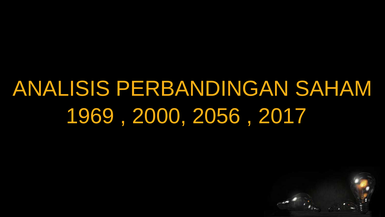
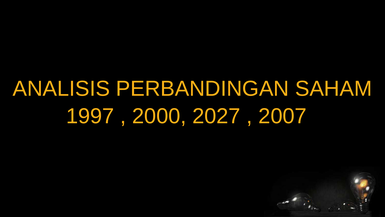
1969: 1969 -> 1997
2056: 2056 -> 2027
2017: 2017 -> 2007
